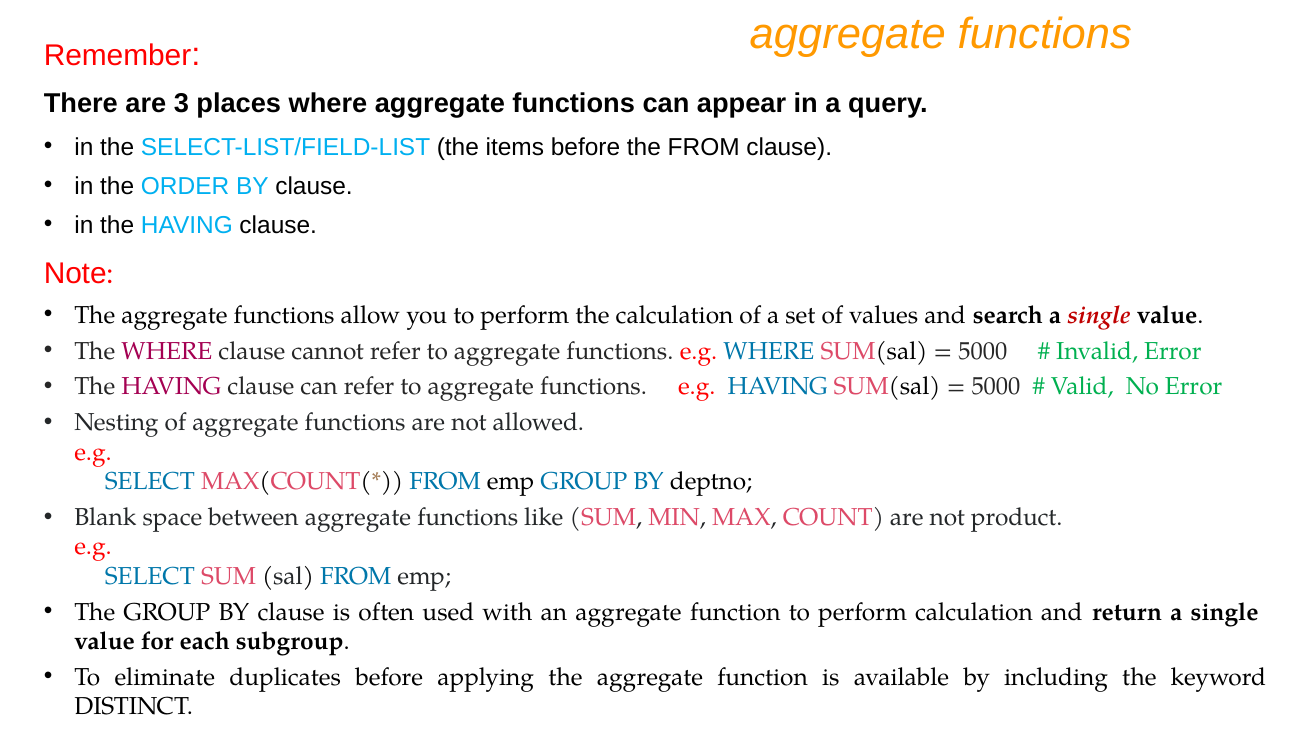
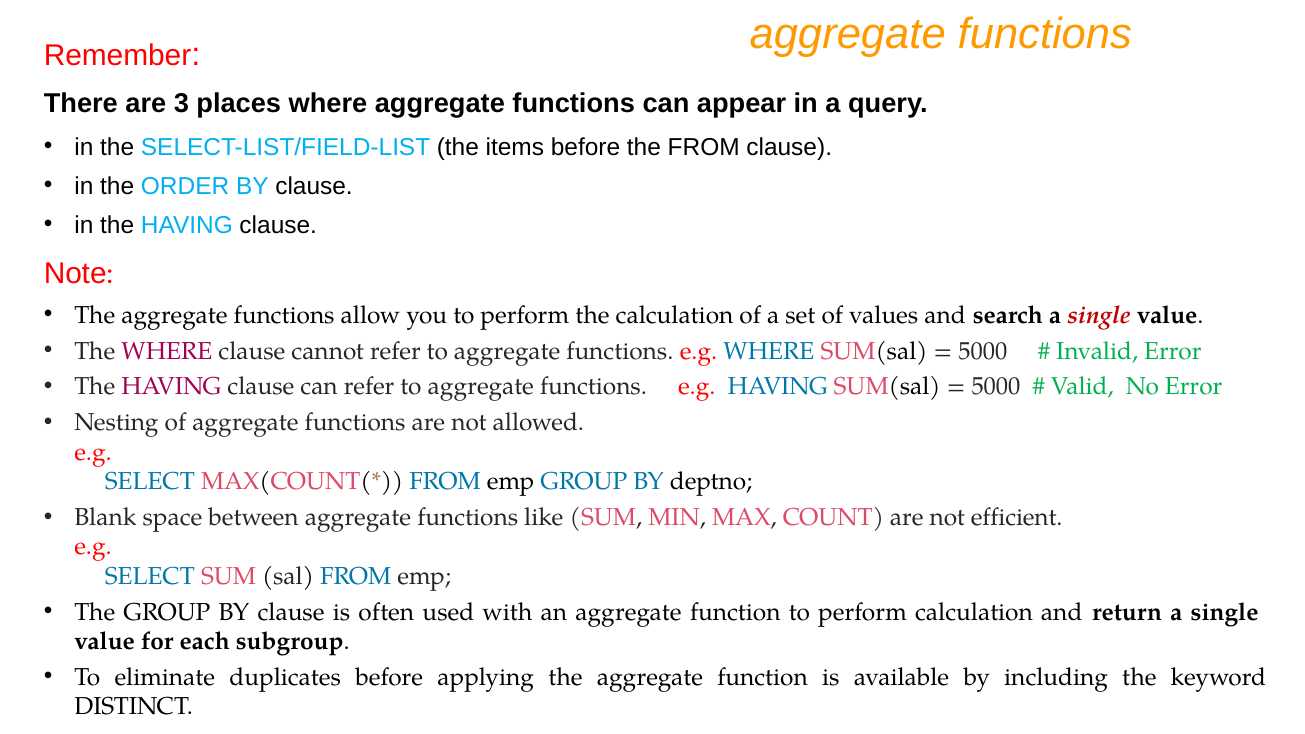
product: product -> efficient
